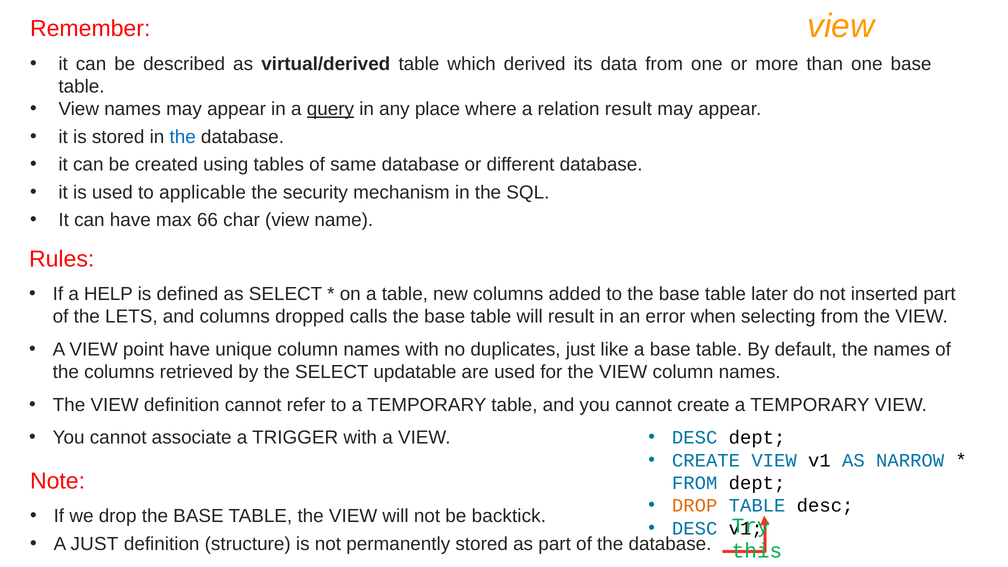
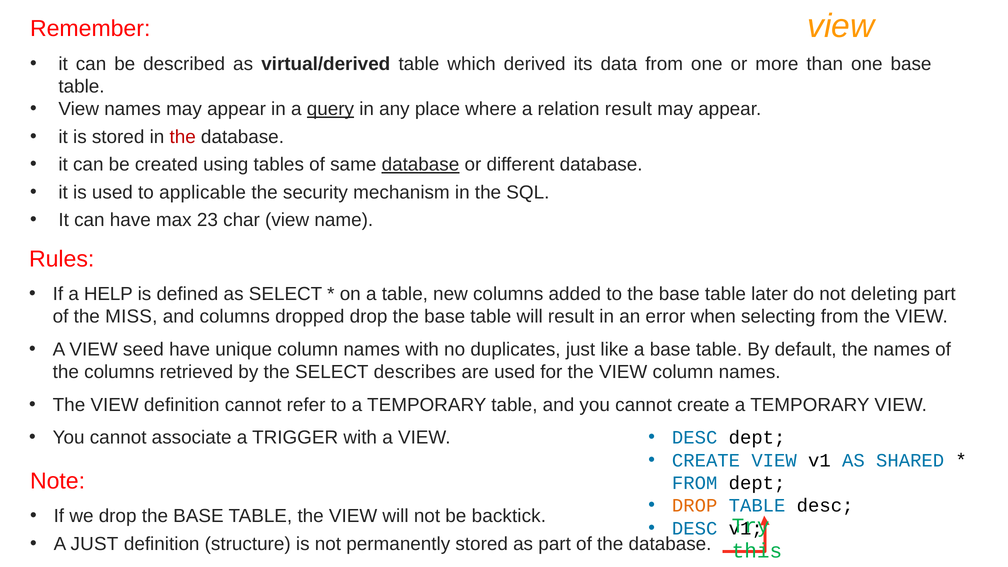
the at (183, 137) colour: blue -> red
database at (420, 165) underline: none -> present
66: 66 -> 23
inserted: inserted -> deleting
LETS: LETS -> MISS
dropped calls: calls -> drop
point: point -> seed
updatable: updatable -> describes
NARROW: NARROW -> SHARED
